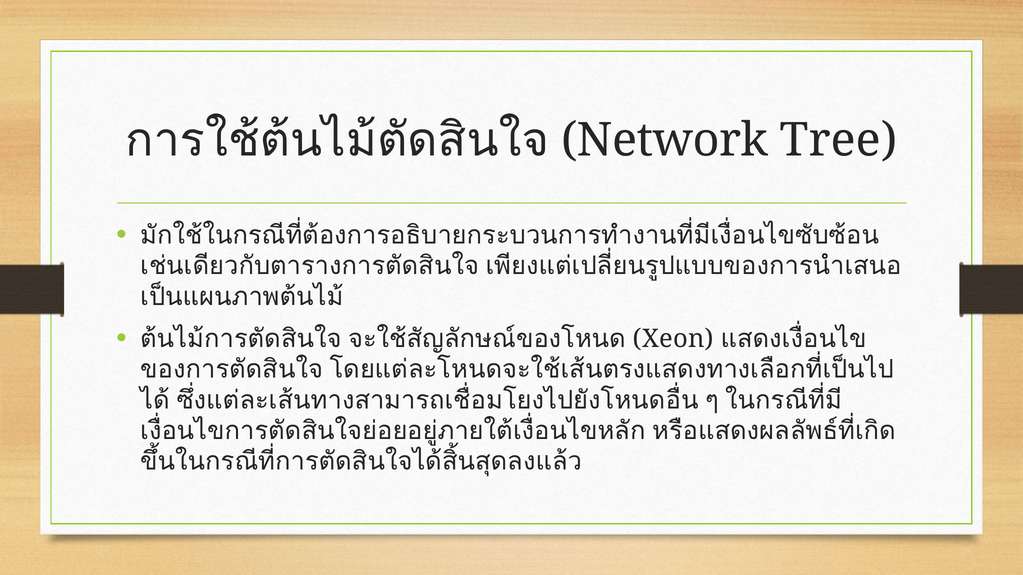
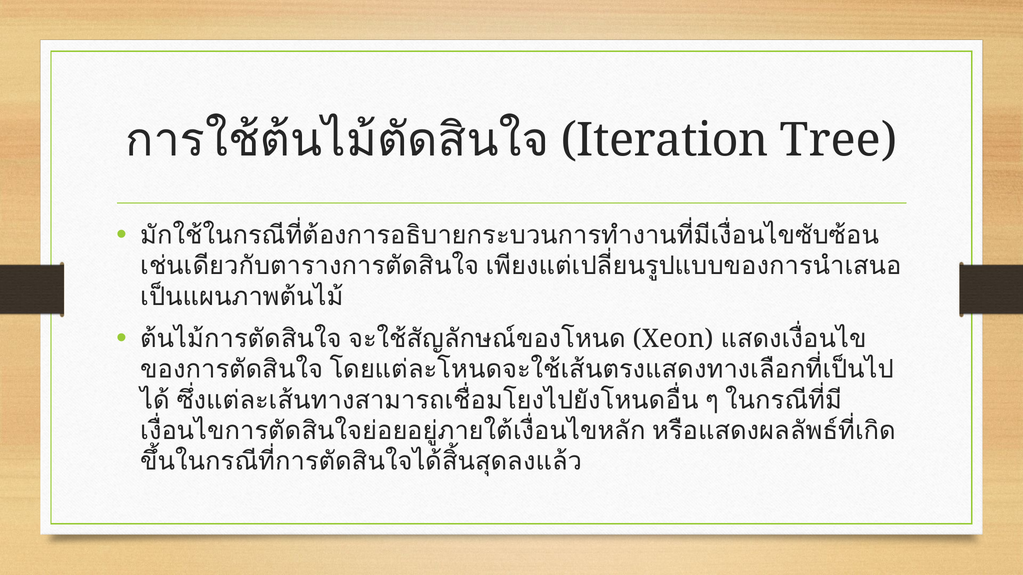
Network: Network -> Iteration
